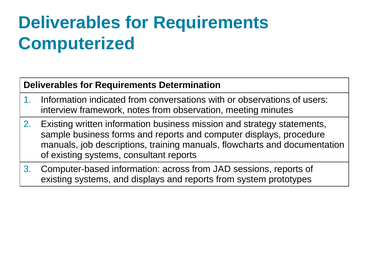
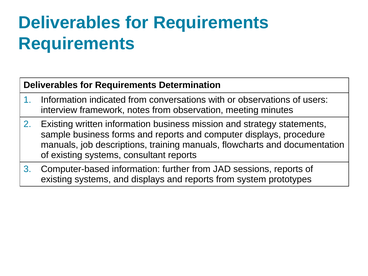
Computerized at (77, 44): Computerized -> Requirements
across: across -> further
